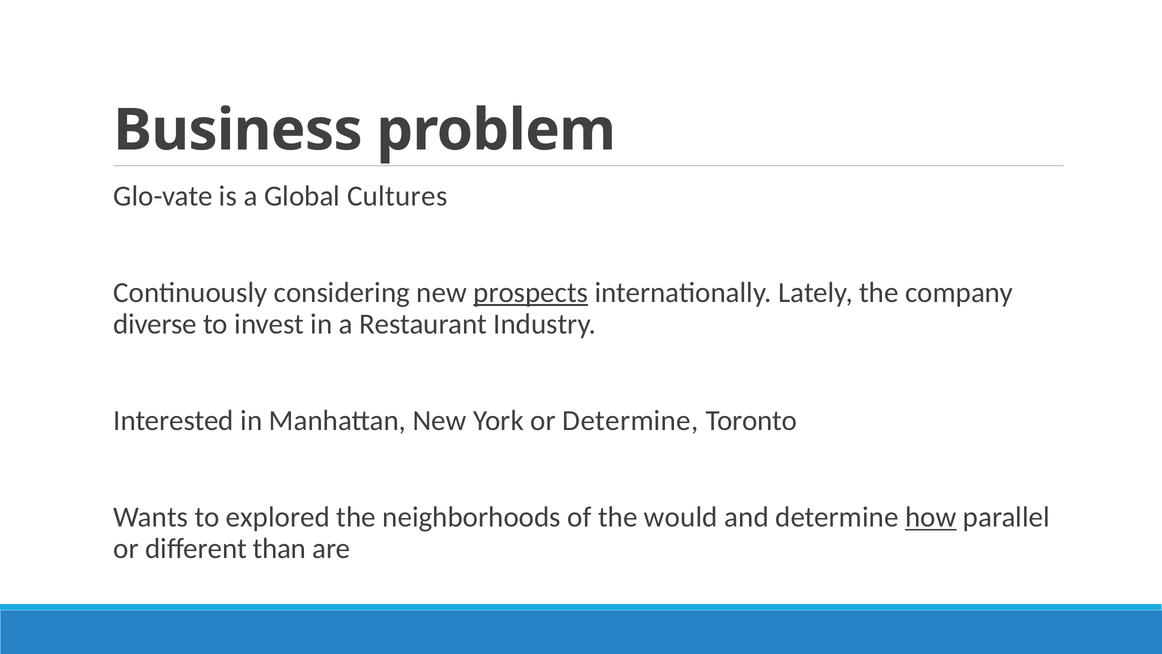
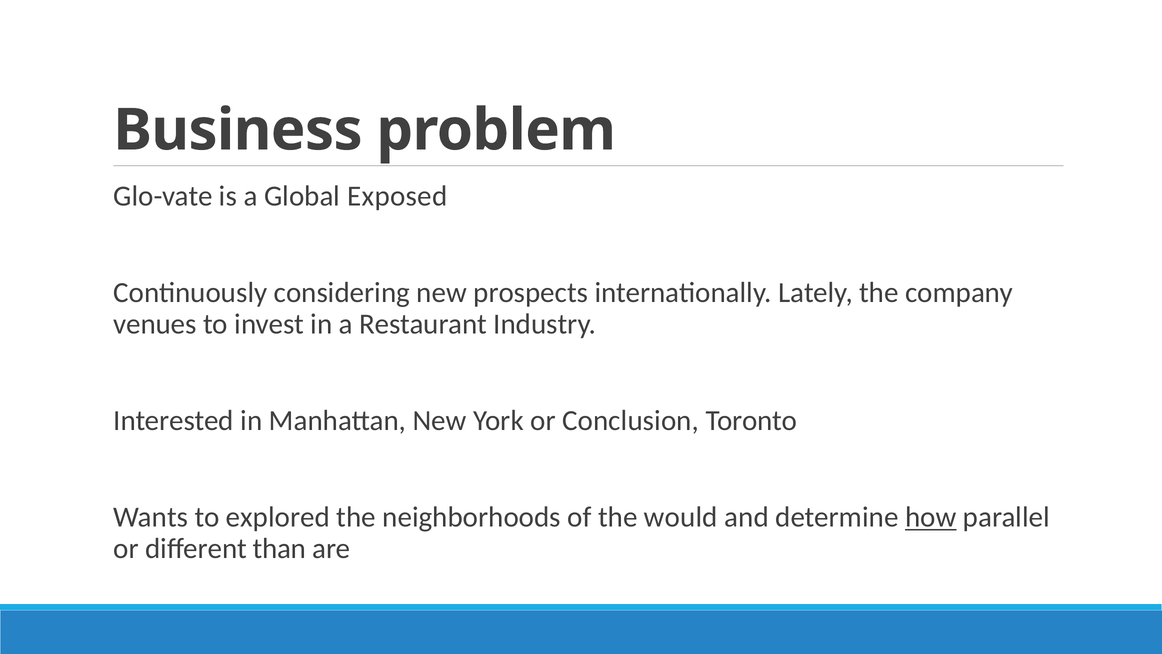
Cultures: Cultures -> Exposed
prospects underline: present -> none
diverse: diverse -> venues
or Determine: Determine -> Conclusion
